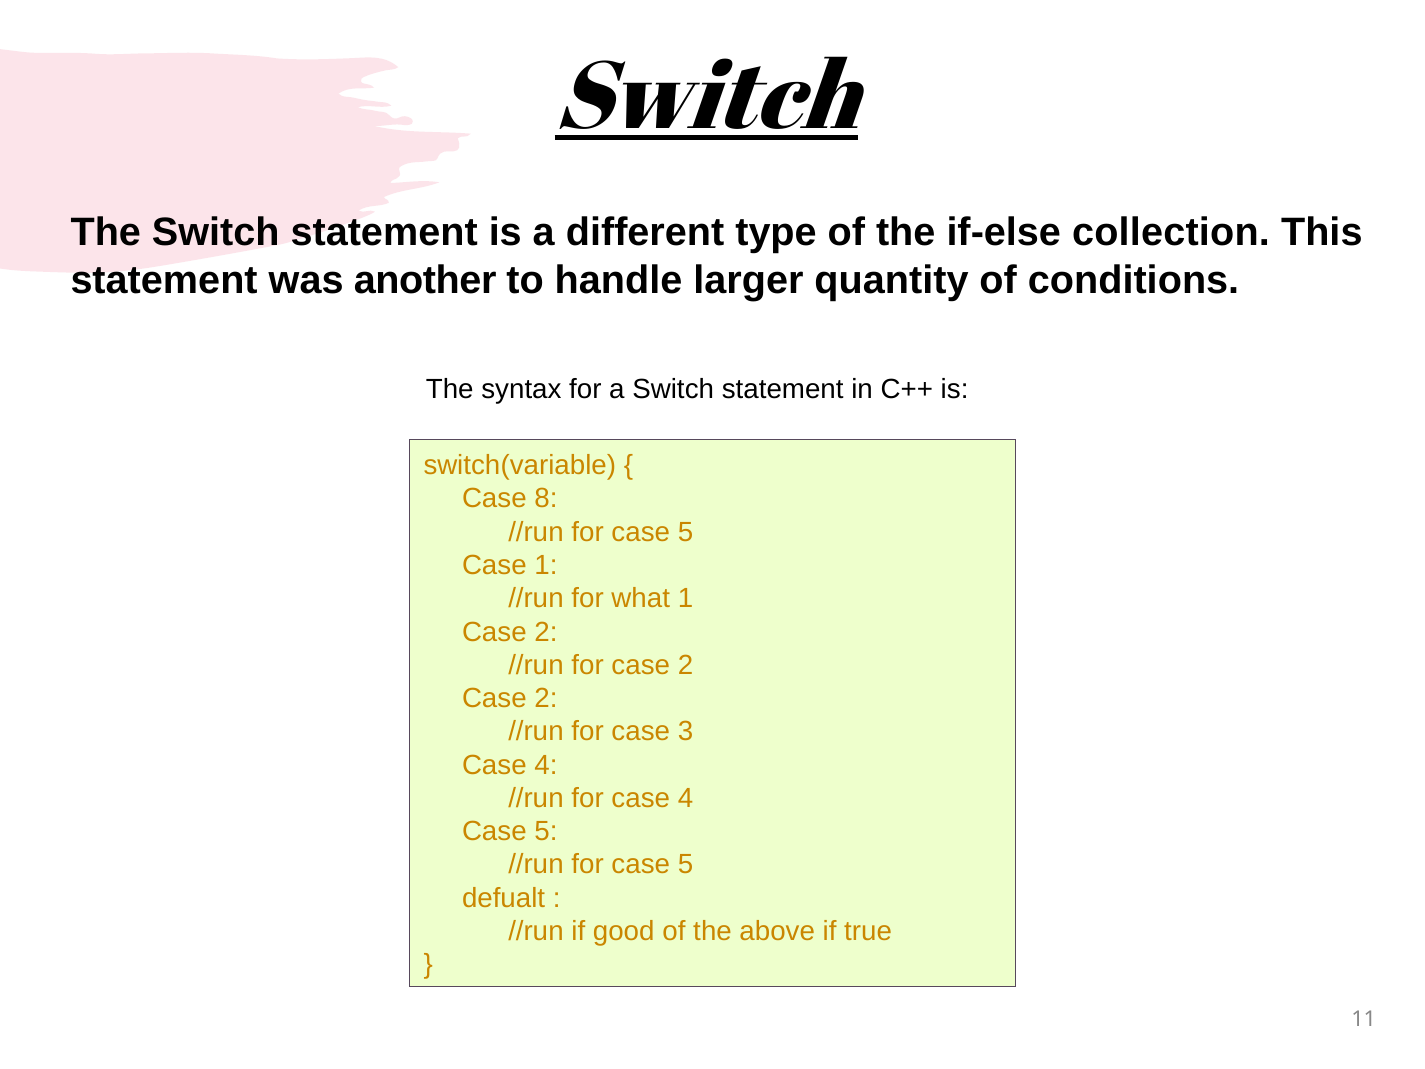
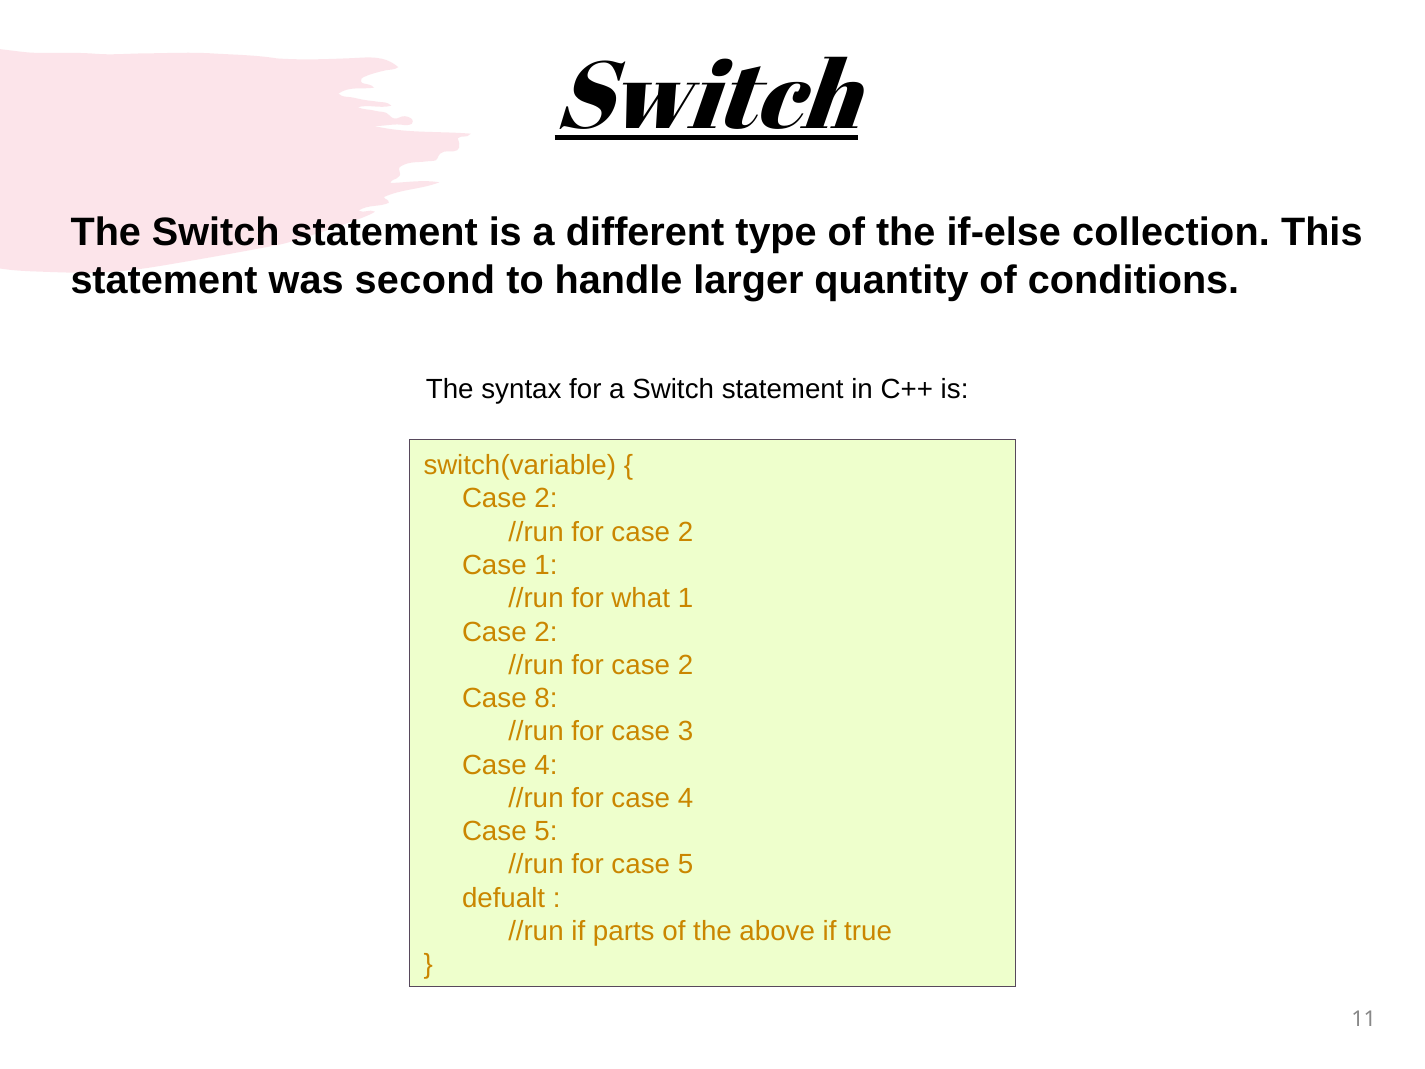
another: another -> second
8 at (546, 499): 8 -> 2
5 at (686, 532): 5 -> 2
2 at (546, 698): 2 -> 8
good: good -> parts
